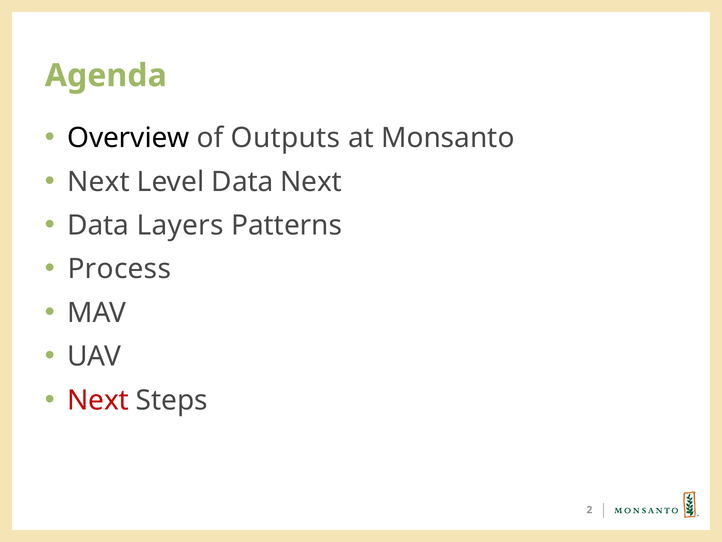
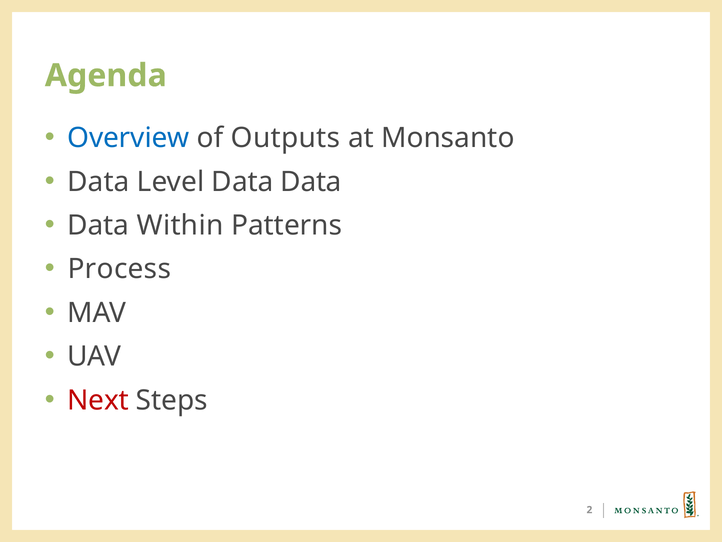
Overview colour: black -> blue
Next at (98, 182): Next -> Data
Data Next: Next -> Data
Layers: Layers -> Within
